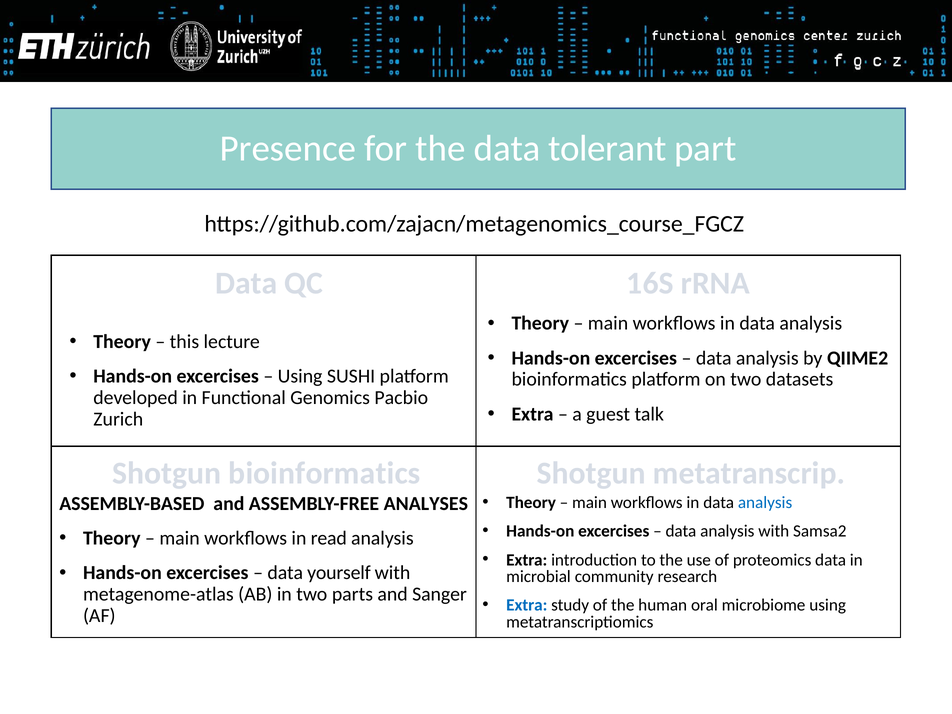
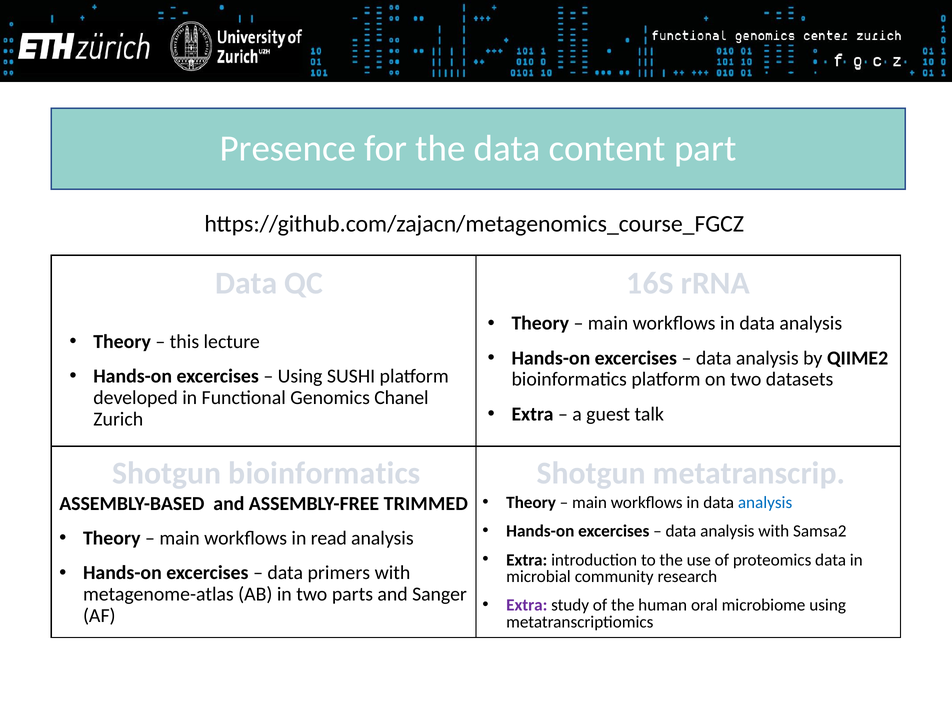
tolerant: tolerant -> content
Pacbio: Pacbio -> Chanel
ANALYSES: ANALYSES -> TRIMMED
yourself: yourself -> primers
Extra at (527, 605) colour: blue -> purple
